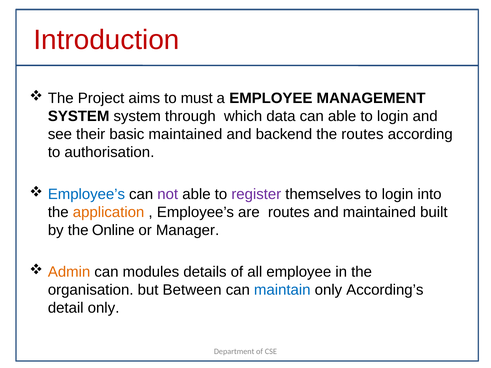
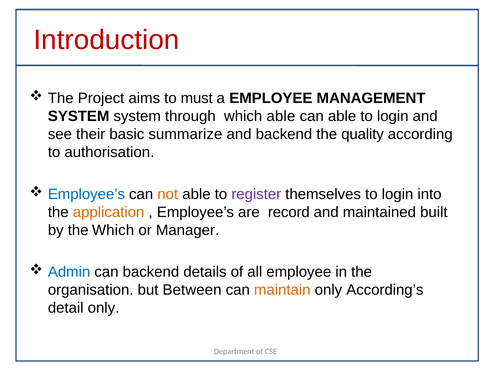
which data: data -> able
basic maintained: maintained -> summarize
the routes: routes -> quality
not colour: purple -> orange
are routes: routes -> record
the Online: Online -> Which
Admin colour: orange -> blue
can modules: modules -> backend
maintain colour: blue -> orange
